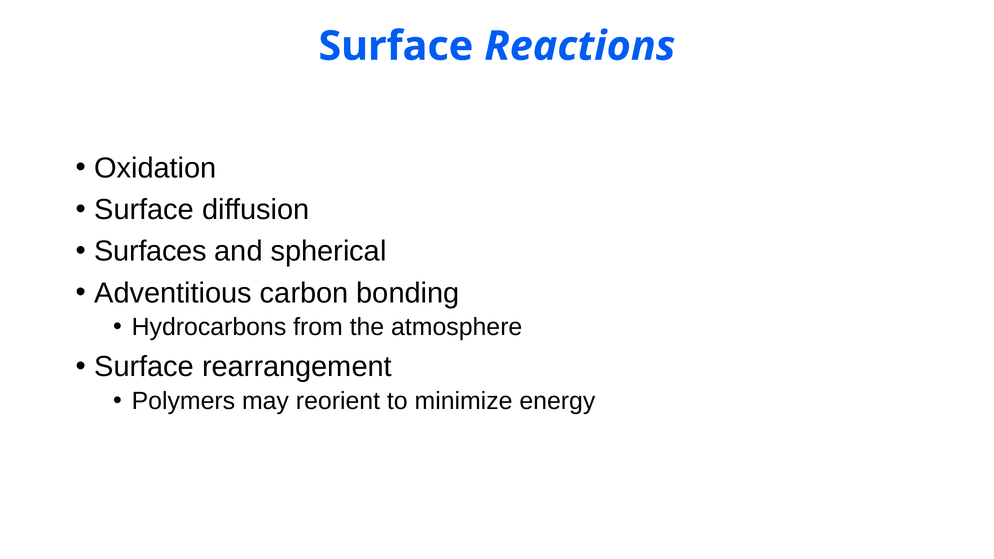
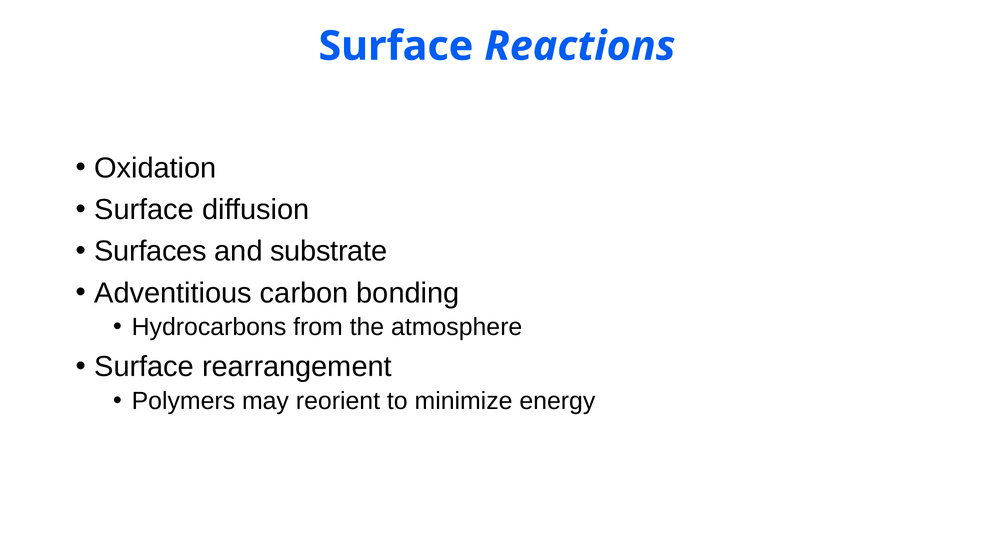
spherical: spherical -> substrate
